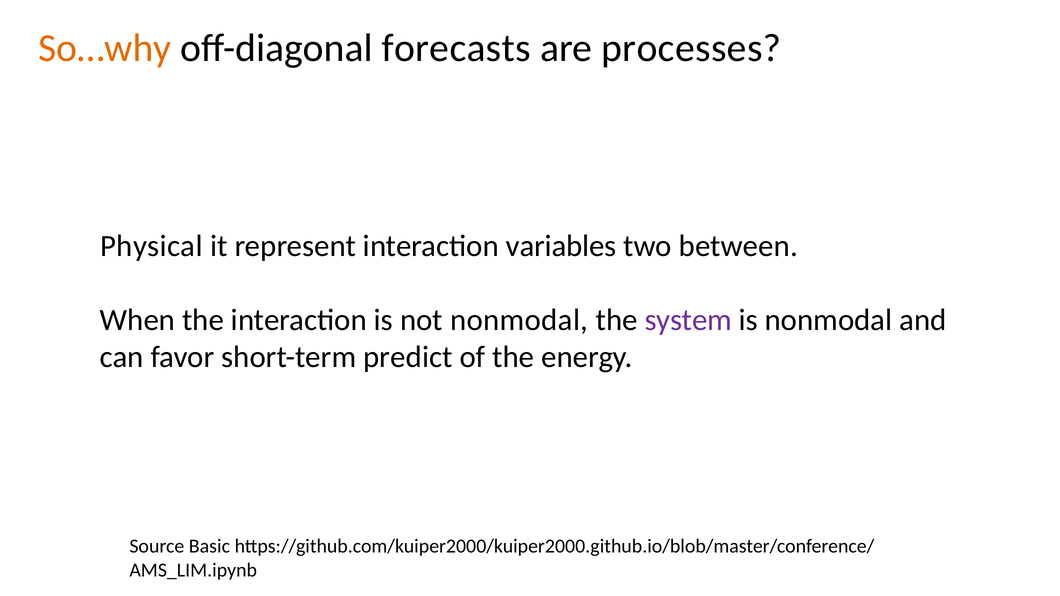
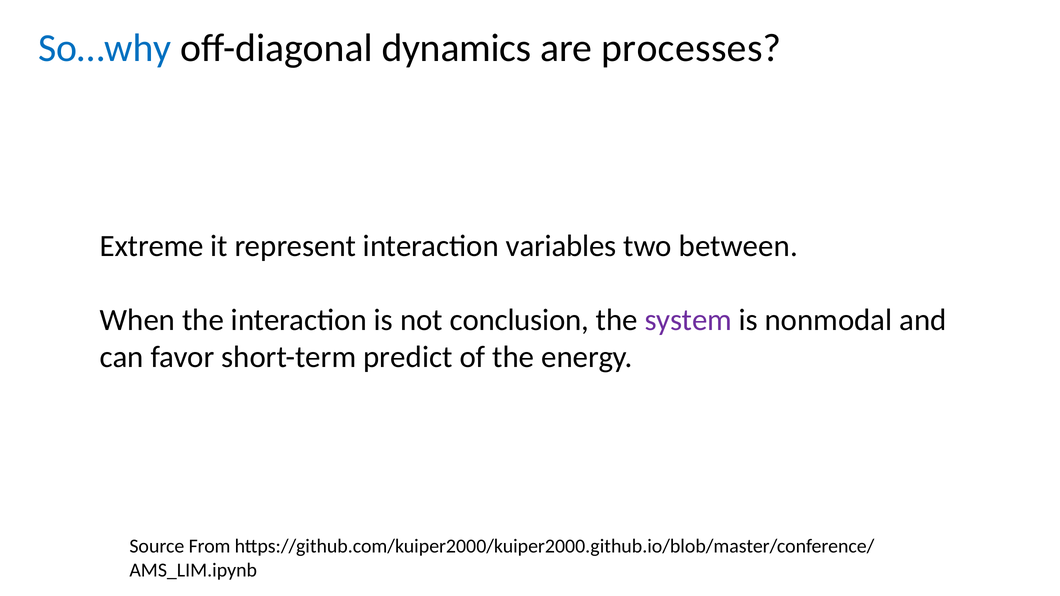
So…why colour: orange -> blue
forecasts: forecasts -> dynamics
Physical: Physical -> Extreme
not nonmodal: nonmodal -> conclusion
Basic: Basic -> From
